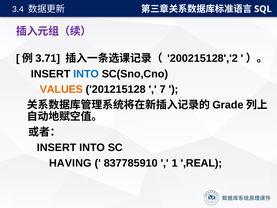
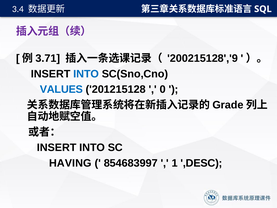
200215128','2: 200215128','2 -> 200215128','9
VALUES colour: orange -> blue
7: 7 -> 0
837785910: 837785910 -> 854683997
,REAL: ,REAL -> ,DESC
